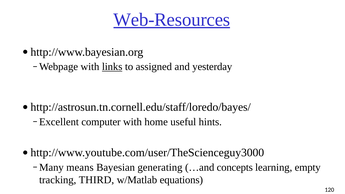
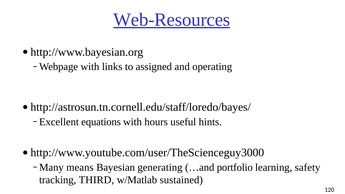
links underline: present -> none
yesterday: yesterday -> operating
computer: computer -> equations
home: home -> hours
concepts: concepts -> portfolio
empty: empty -> safety
equations: equations -> sustained
